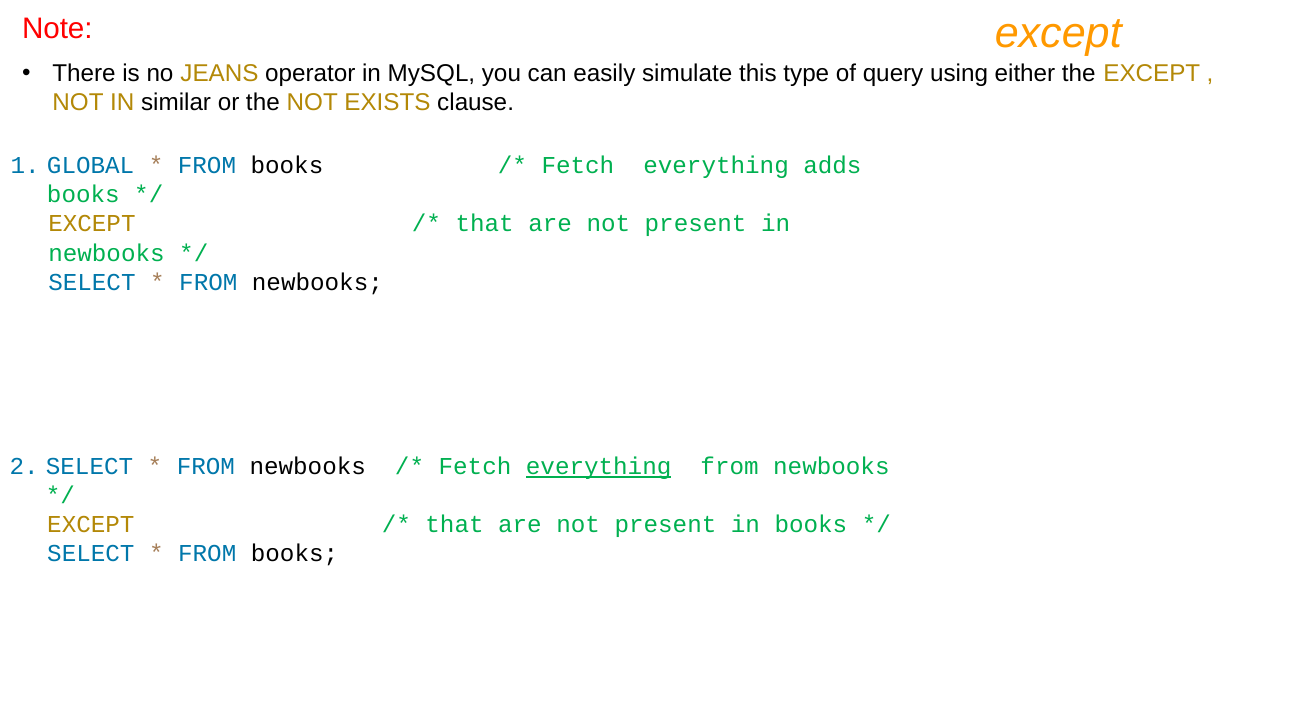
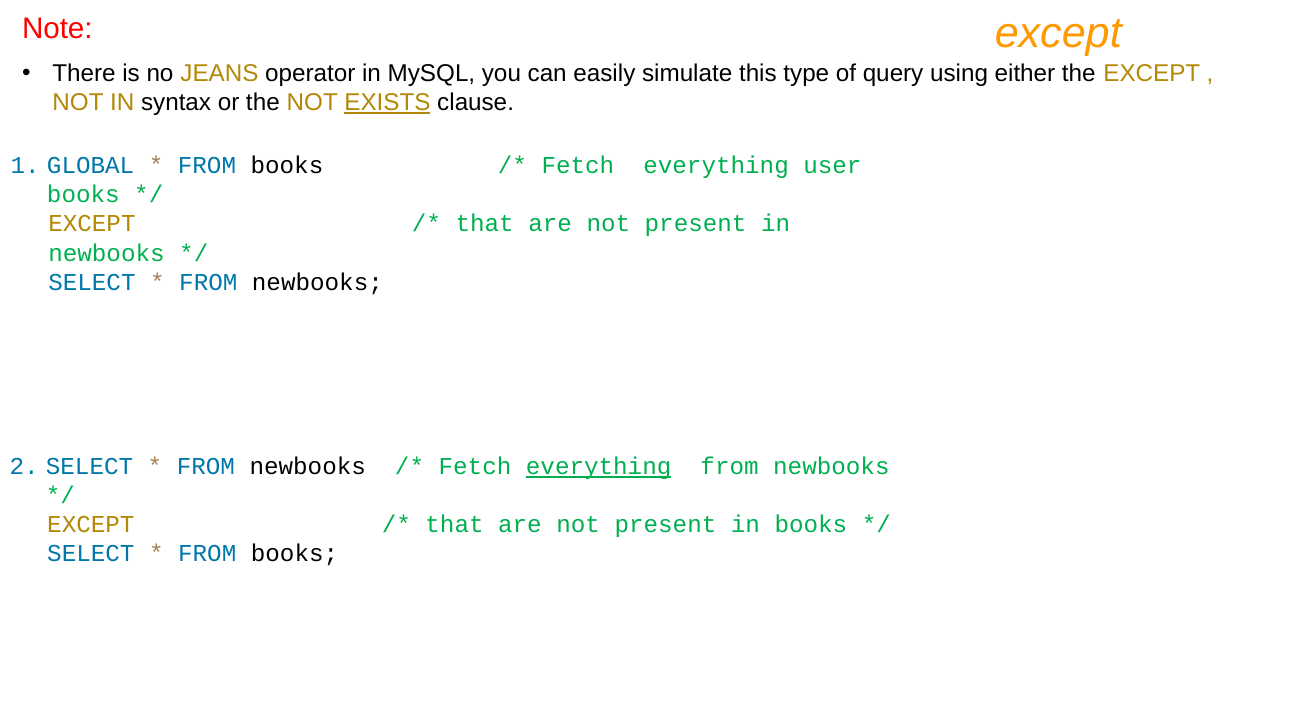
similar: similar -> syntax
EXISTS underline: none -> present
adds: adds -> user
